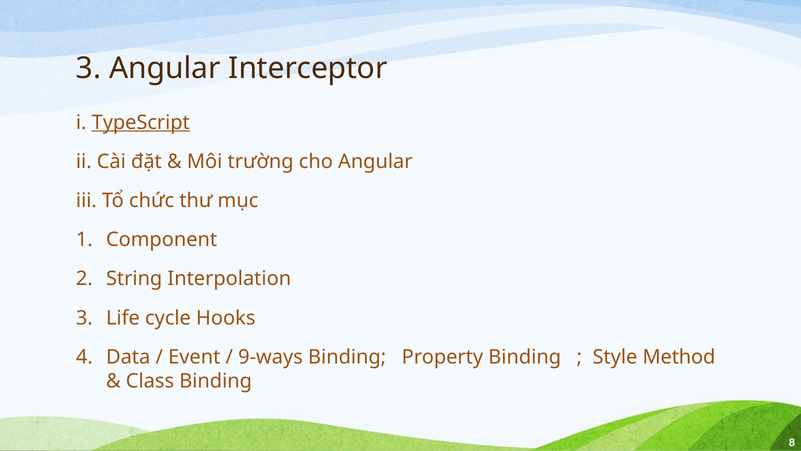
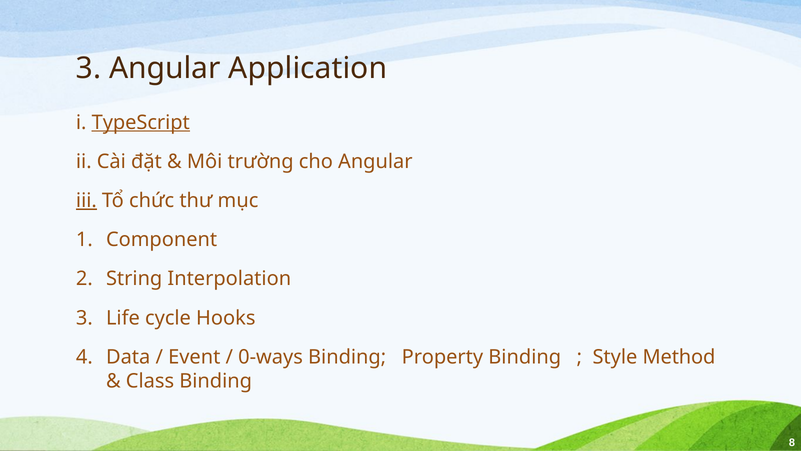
Interceptor: Interceptor -> Application
iii underline: none -> present
9-ways: 9-ways -> 0-ways
